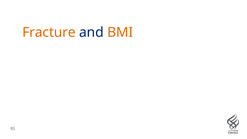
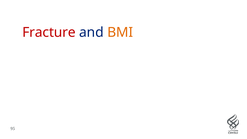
Fracture colour: orange -> red
